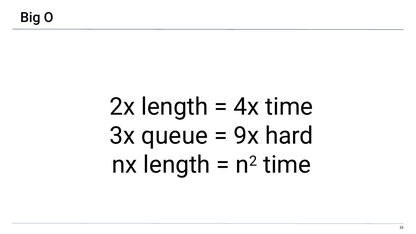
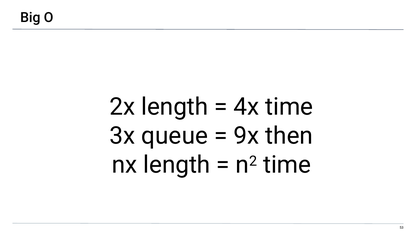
hard: hard -> then
